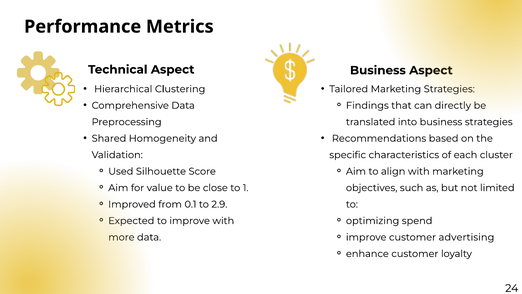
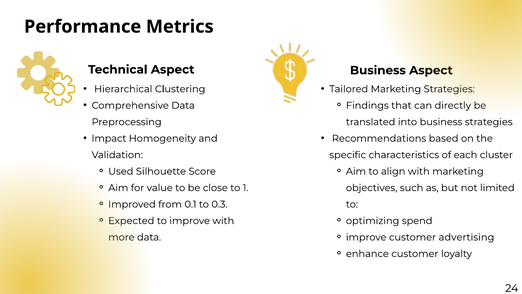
Shared: Shared -> Impact
2.9: 2.9 -> 0.3
